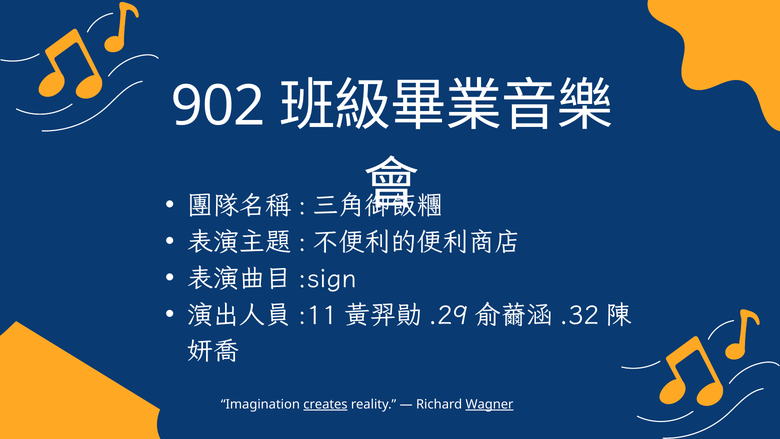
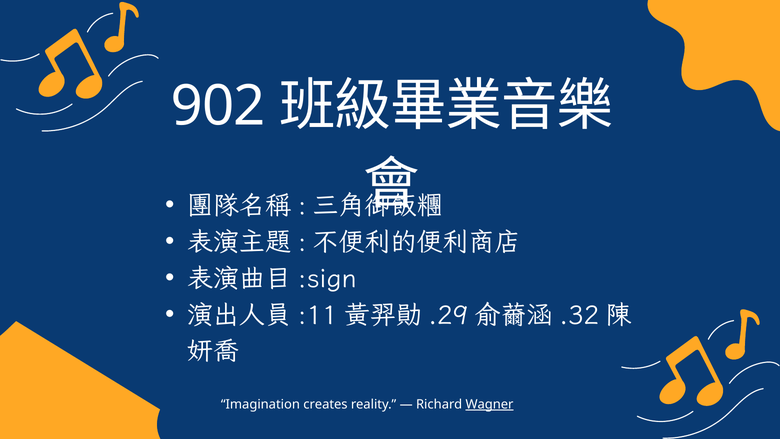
creates underline: present -> none
